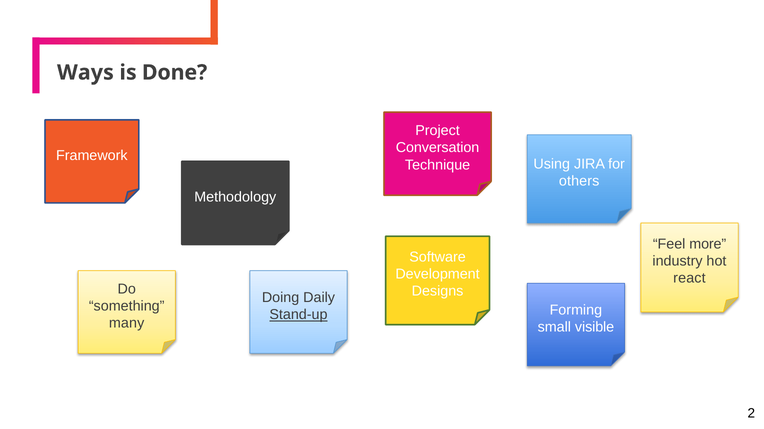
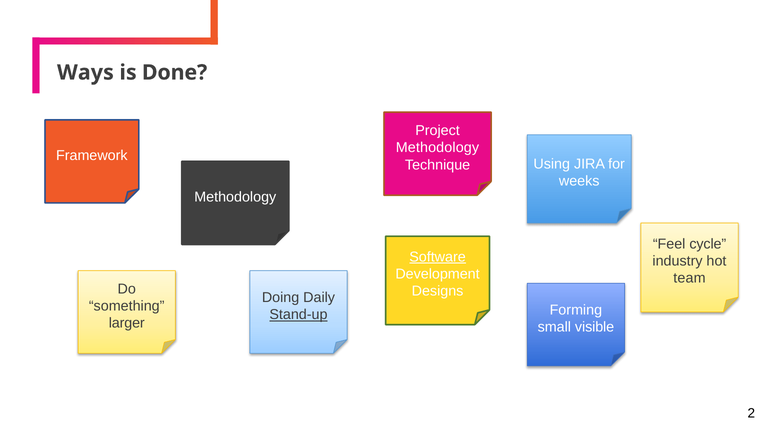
Conversation at (438, 148): Conversation -> Methodology
others: others -> weeks
more: more -> cycle
Software underline: none -> present
react: react -> team
many: many -> larger
